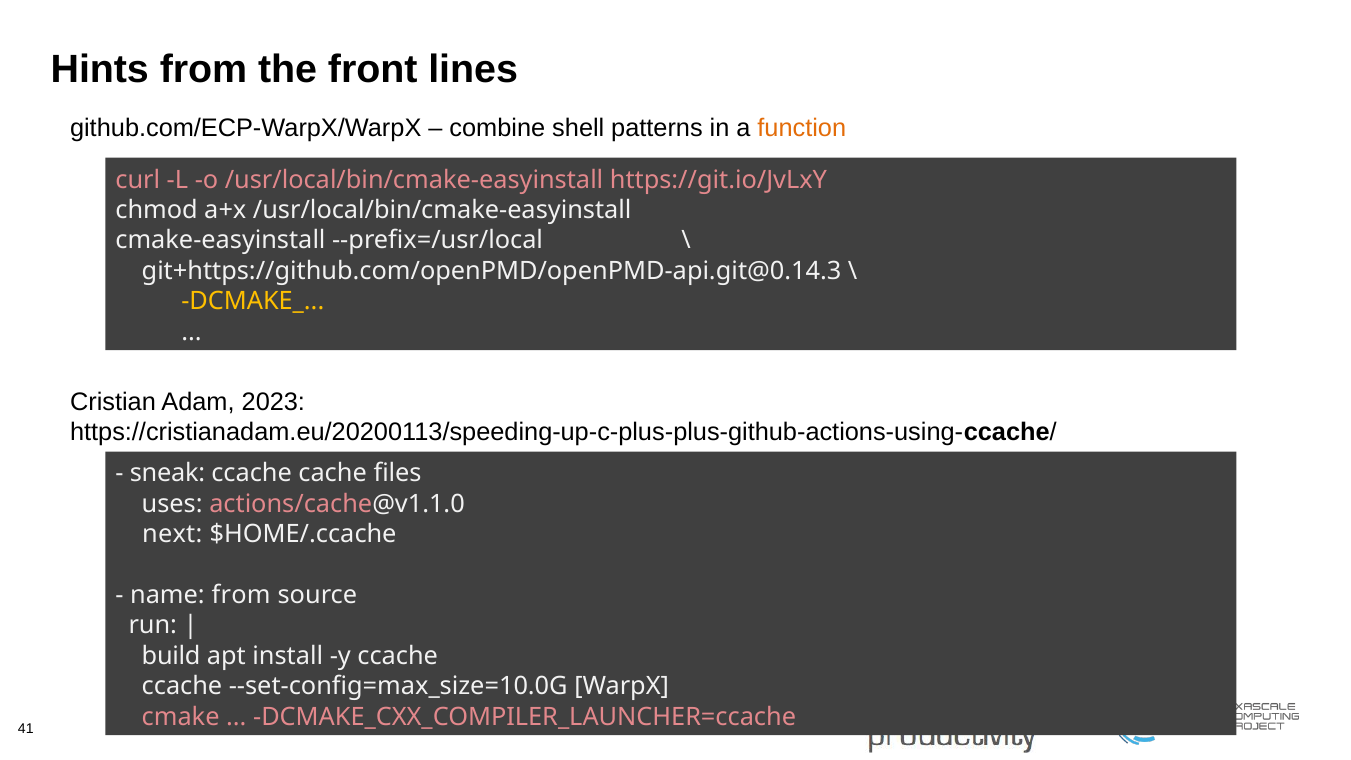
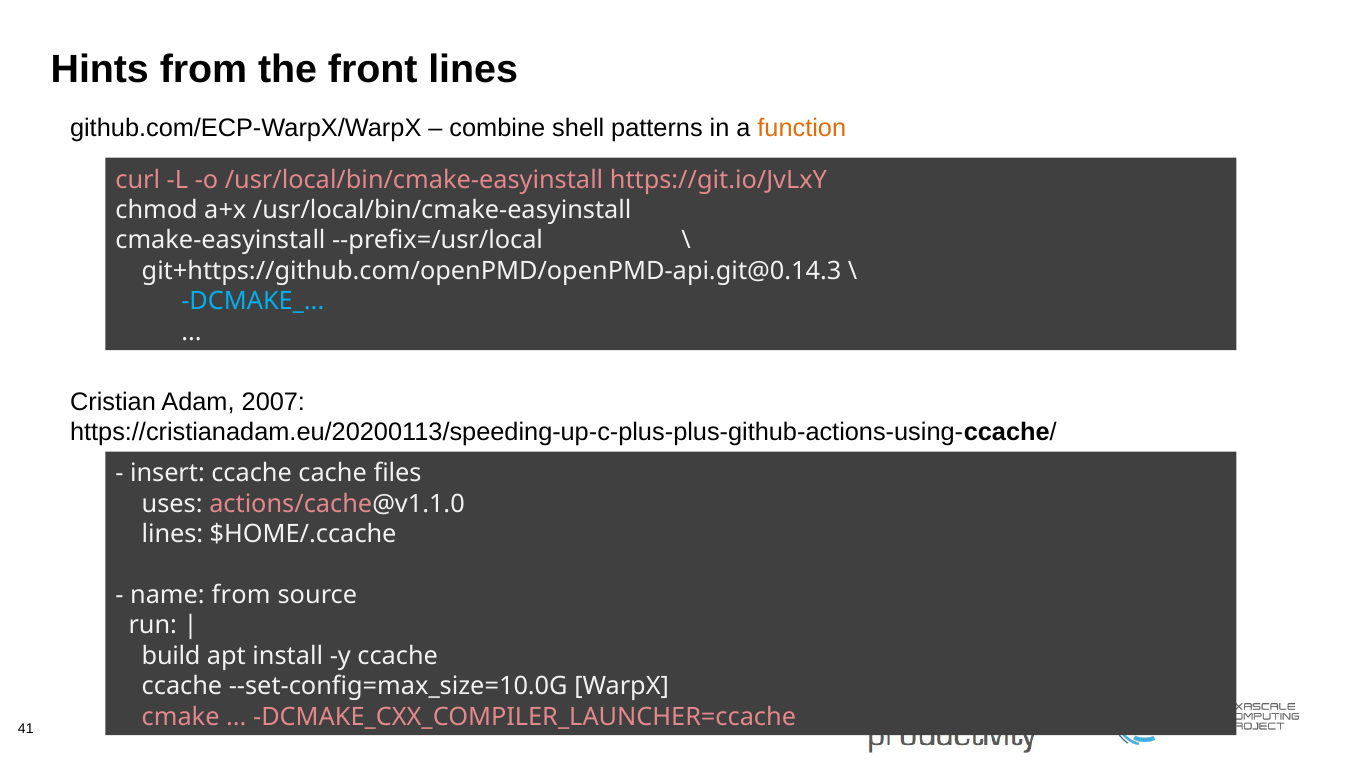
DCMAKE_ colour: yellow -> light blue
2023: 2023 -> 2007
sneak: sneak -> insert
next at (172, 534): next -> lines
